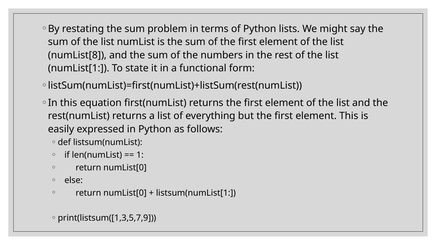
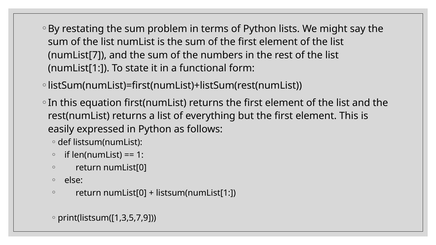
numList[8: numList[8 -> numList[7
